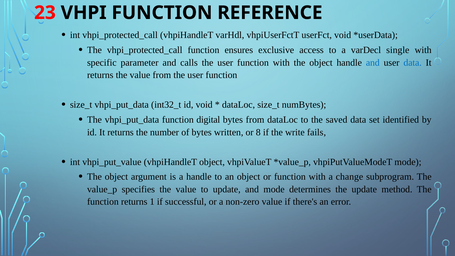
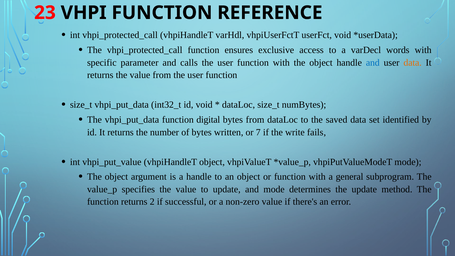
single: single -> words
data at (413, 63) colour: blue -> orange
8: 8 -> 7
change: change -> general
1: 1 -> 2
